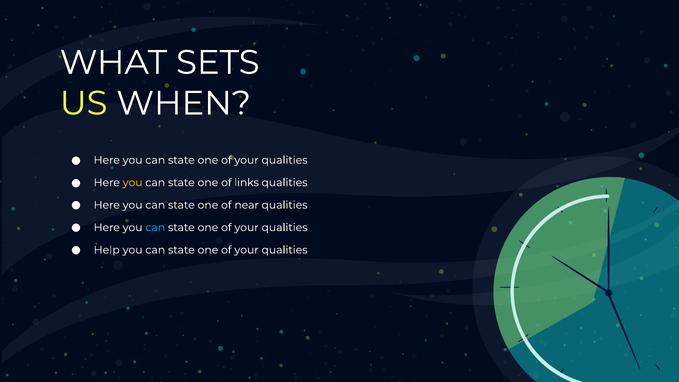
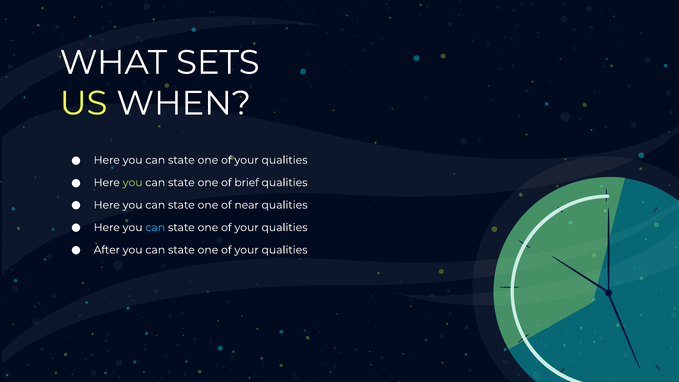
you at (133, 183) colour: yellow -> light green
links: links -> brief
Help: Help -> After
